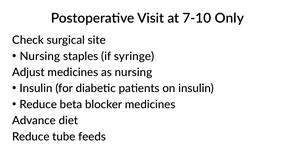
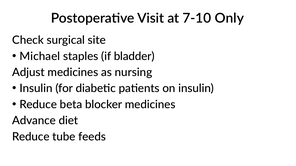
Nursing at (40, 56): Nursing -> Michael
syringe: syringe -> bladder
